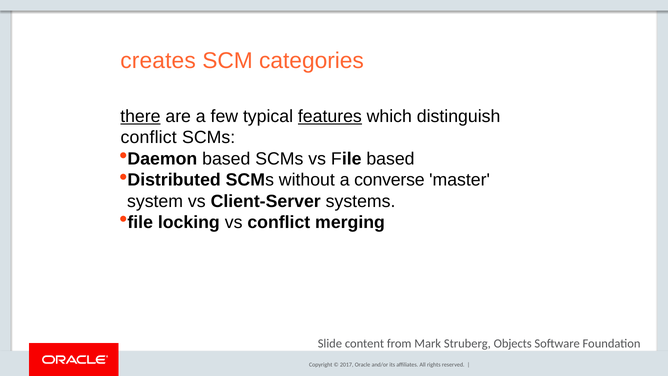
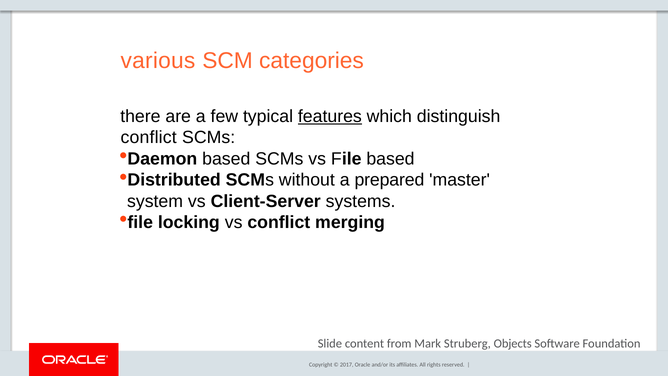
creates: creates -> various
there underline: present -> none
converse: converse -> prepared
